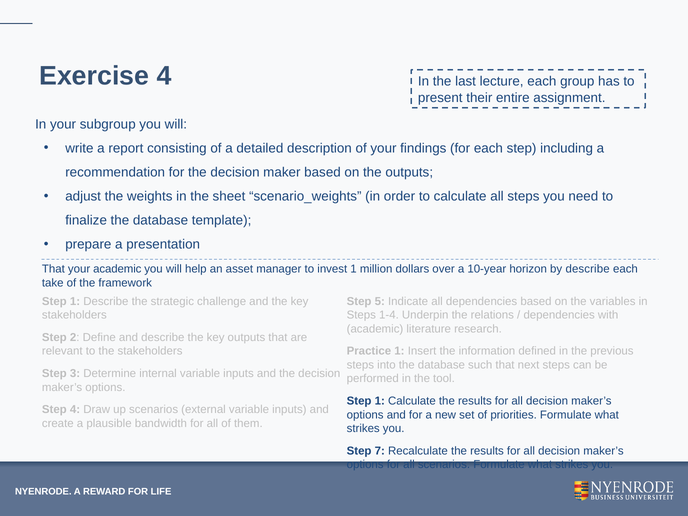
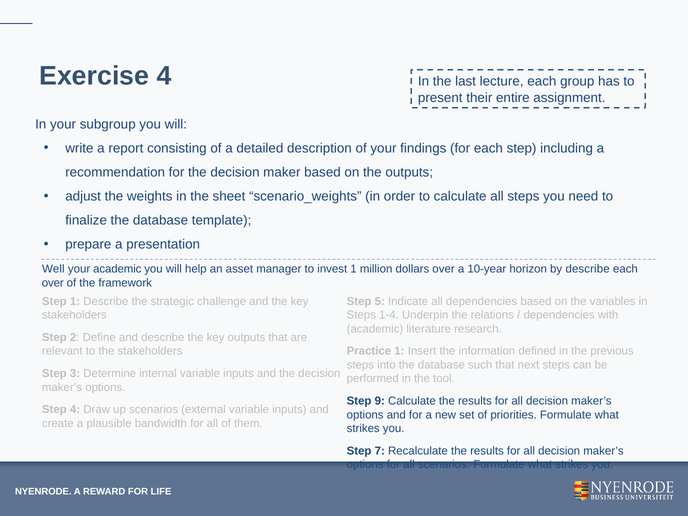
That at (53, 269): That -> Well
take at (53, 283): take -> over
1 at (380, 401): 1 -> 9
